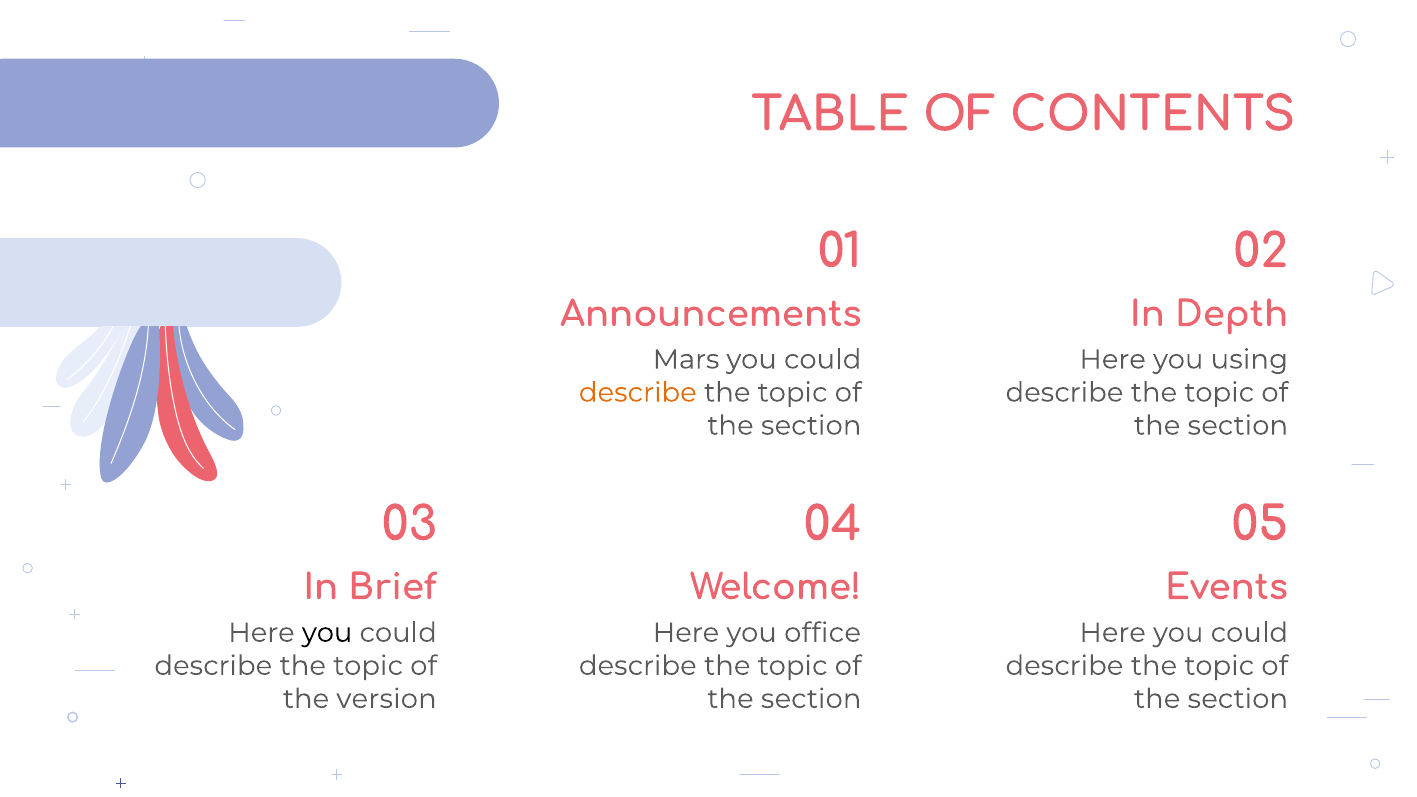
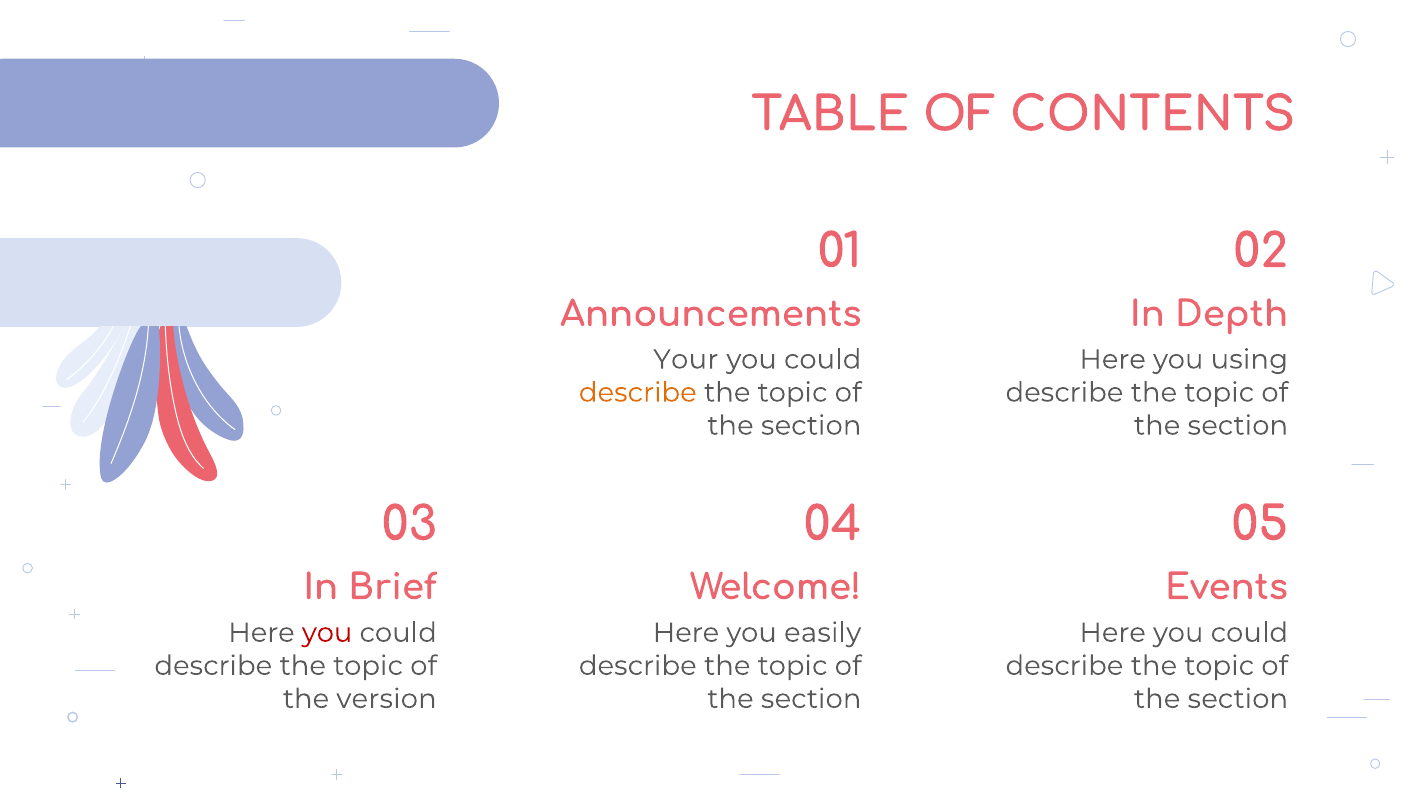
Mars: Mars -> Your
you at (327, 633) colour: black -> red
office: office -> easily
